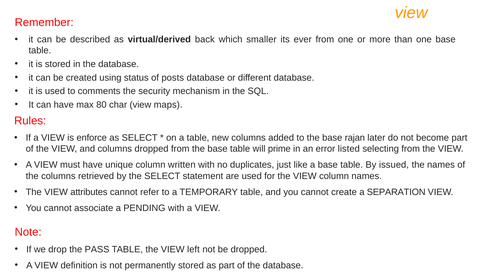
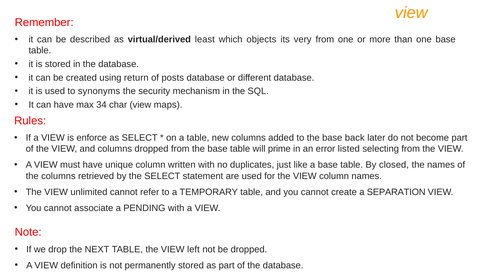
back: back -> least
smaller: smaller -> objects
ever: ever -> very
status: status -> return
comments: comments -> synonyms
80: 80 -> 34
rajan: rajan -> back
issued: issued -> closed
attributes: attributes -> unlimited
PASS: PASS -> NEXT
